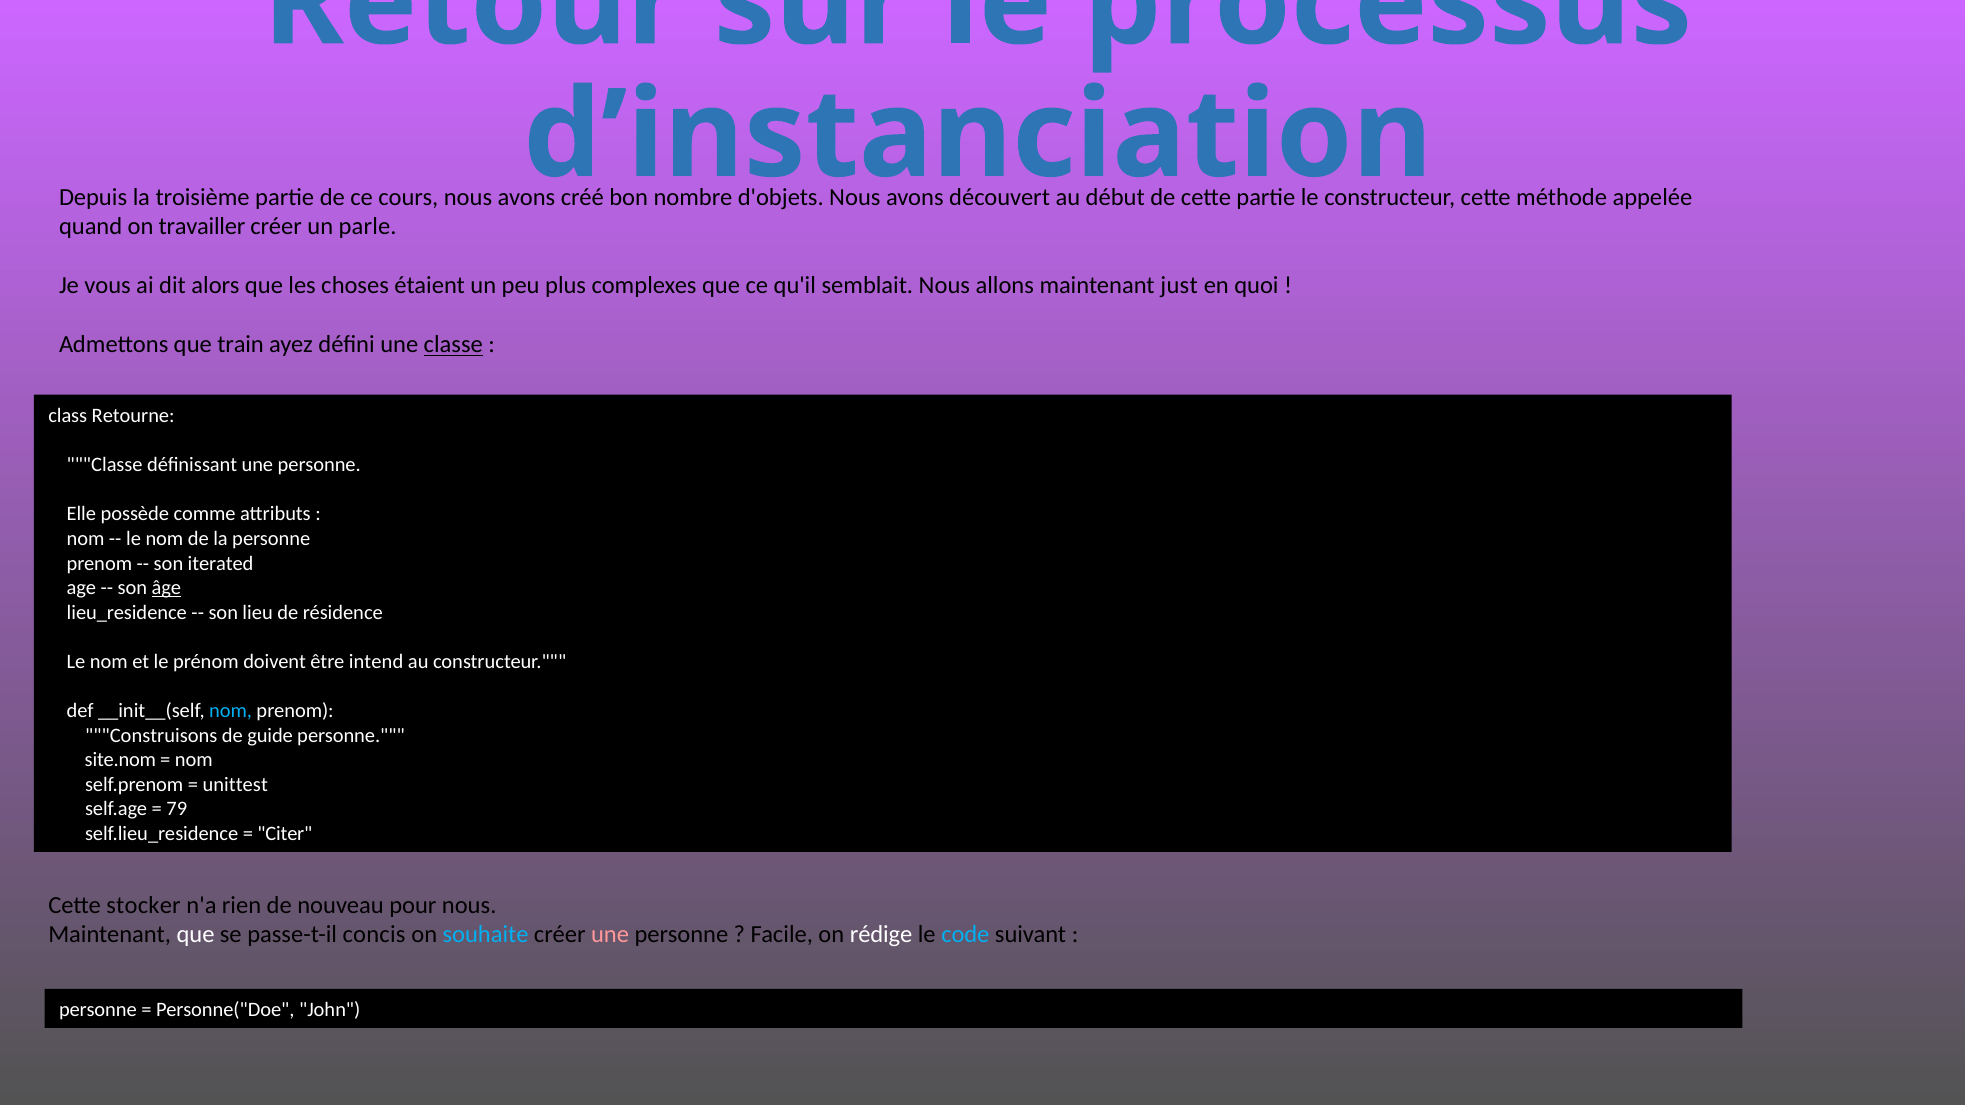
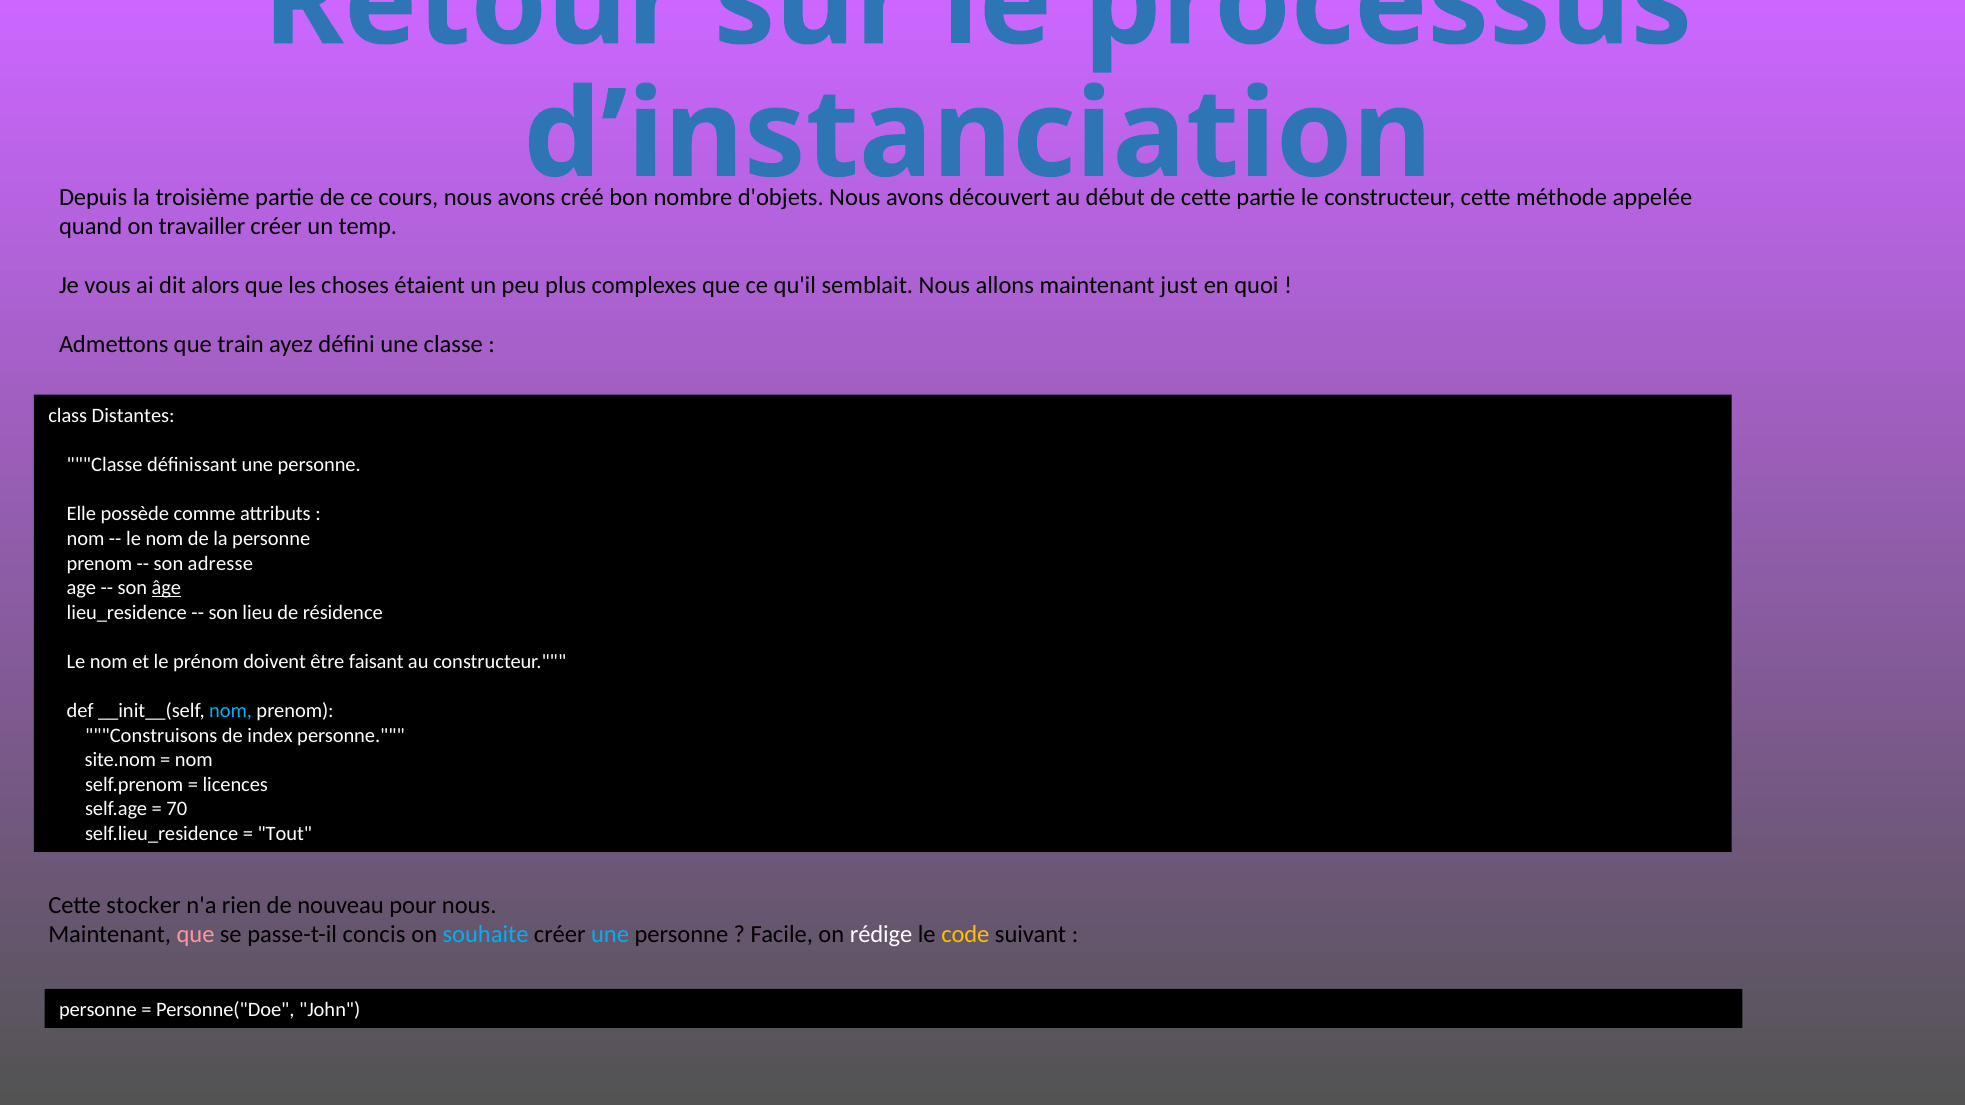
parle: parle -> temp
classe at (453, 345) underline: present -> none
Retourne: Retourne -> Distantes
iterated: iterated -> adresse
intend: intend -> faisant
guide: guide -> index
unittest: unittest -> licences
79: 79 -> 70
Citer: Citer -> Tout
que at (196, 935) colour: white -> pink
une at (610, 935) colour: pink -> light blue
code colour: light blue -> yellow
